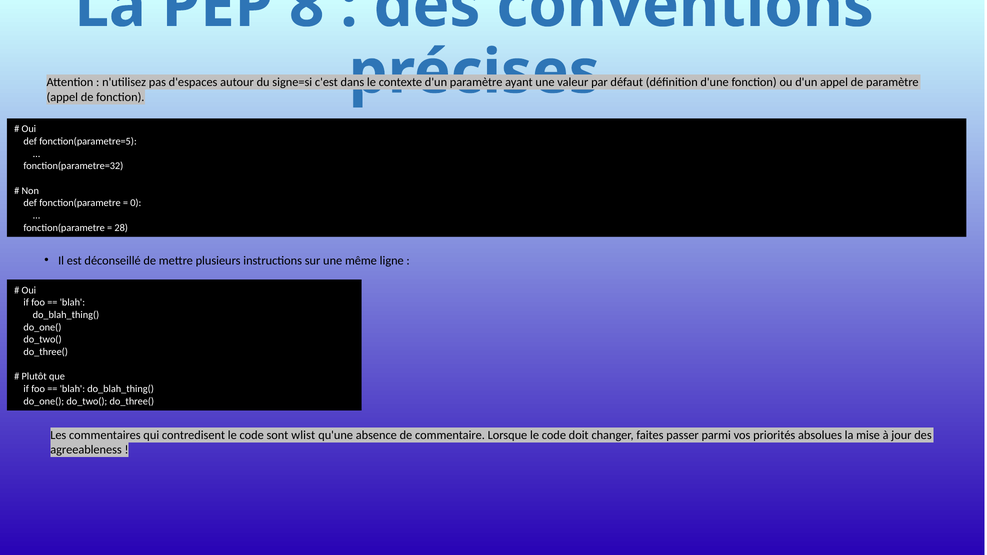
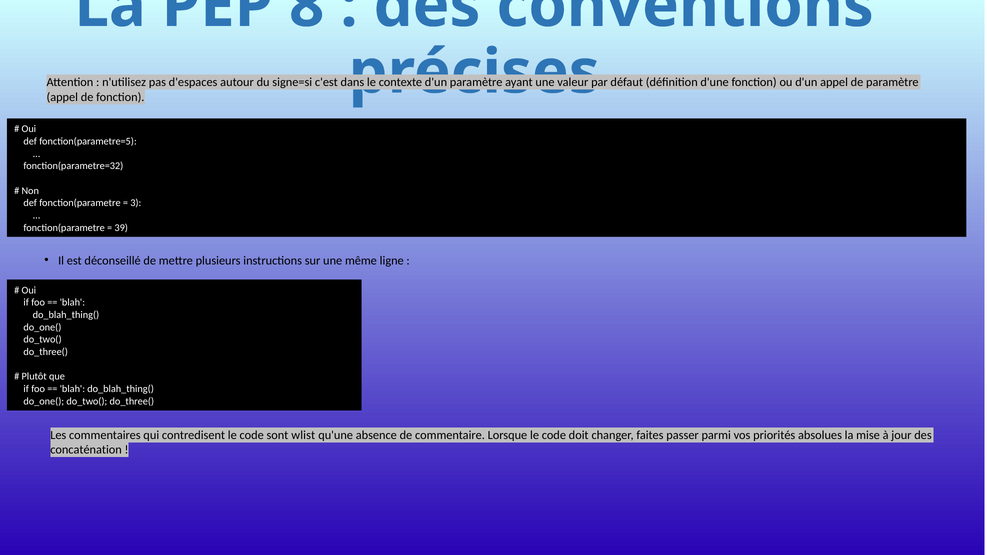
0: 0 -> 3
28: 28 -> 39
agreeableness: agreeableness -> concaténation
